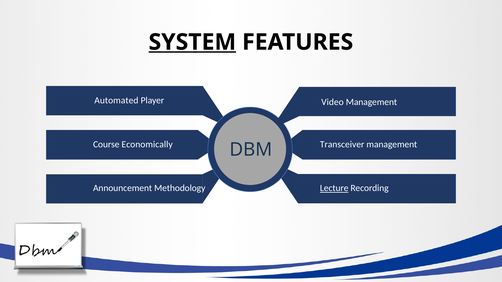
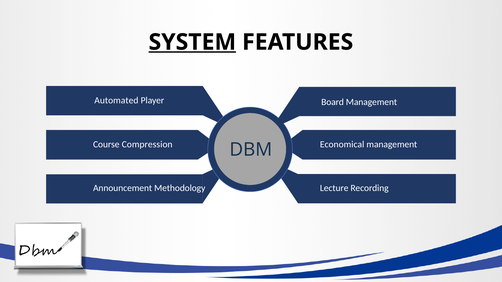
Video: Video -> Board
Economically: Economically -> Compression
Transceiver: Transceiver -> Economical
Lecture underline: present -> none
